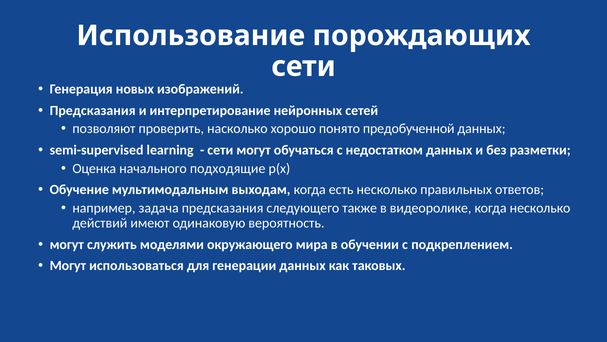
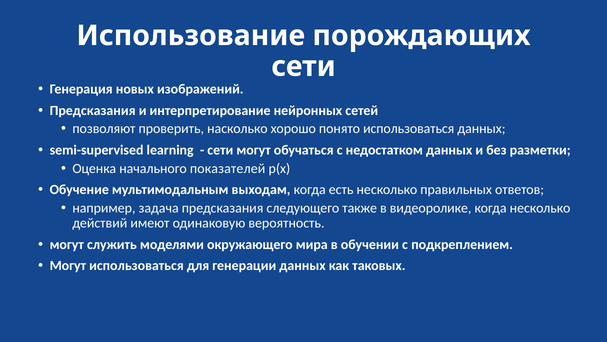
понято предобученной: предобученной -> использоваться
подходящие: подходящие -> показателей
